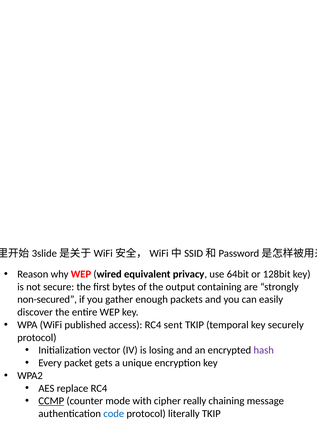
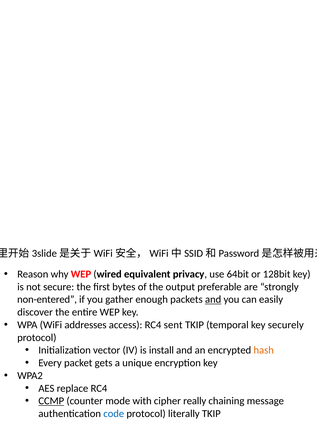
containing: containing -> preferable
non-secured: non-secured -> non-entered
and at (213, 299) underline: none -> present
published: published -> addresses
losing: losing -> install
hash colour: purple -> orange
